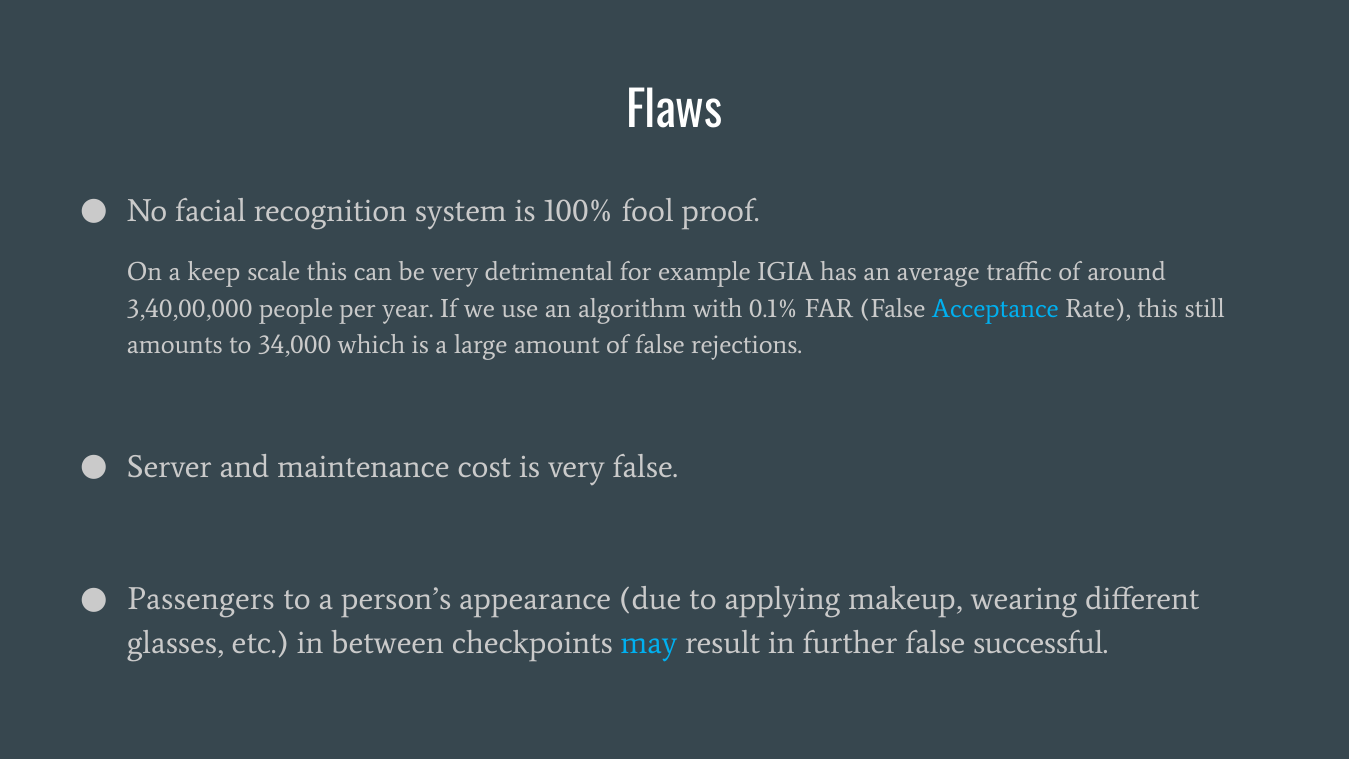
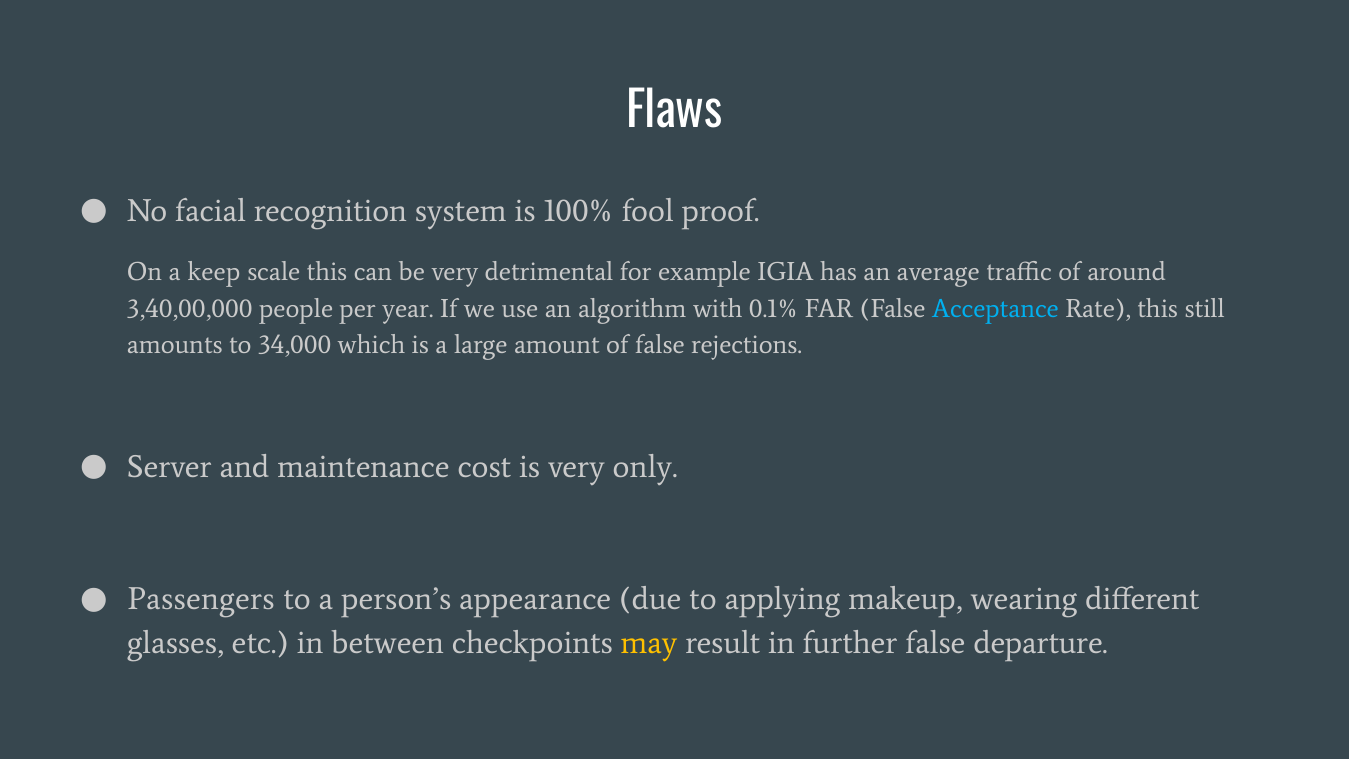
very false: false -> only
may colour: light blue -> yellow
successful: successful -> departure
